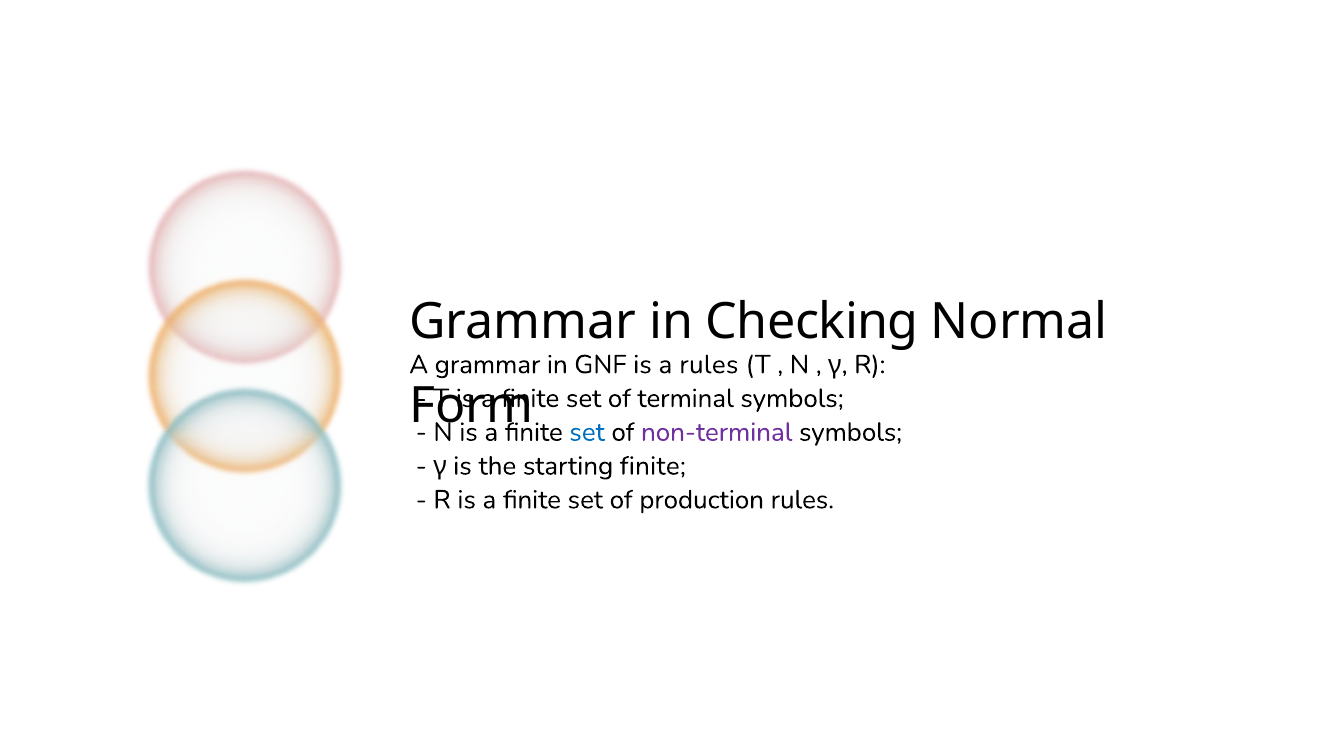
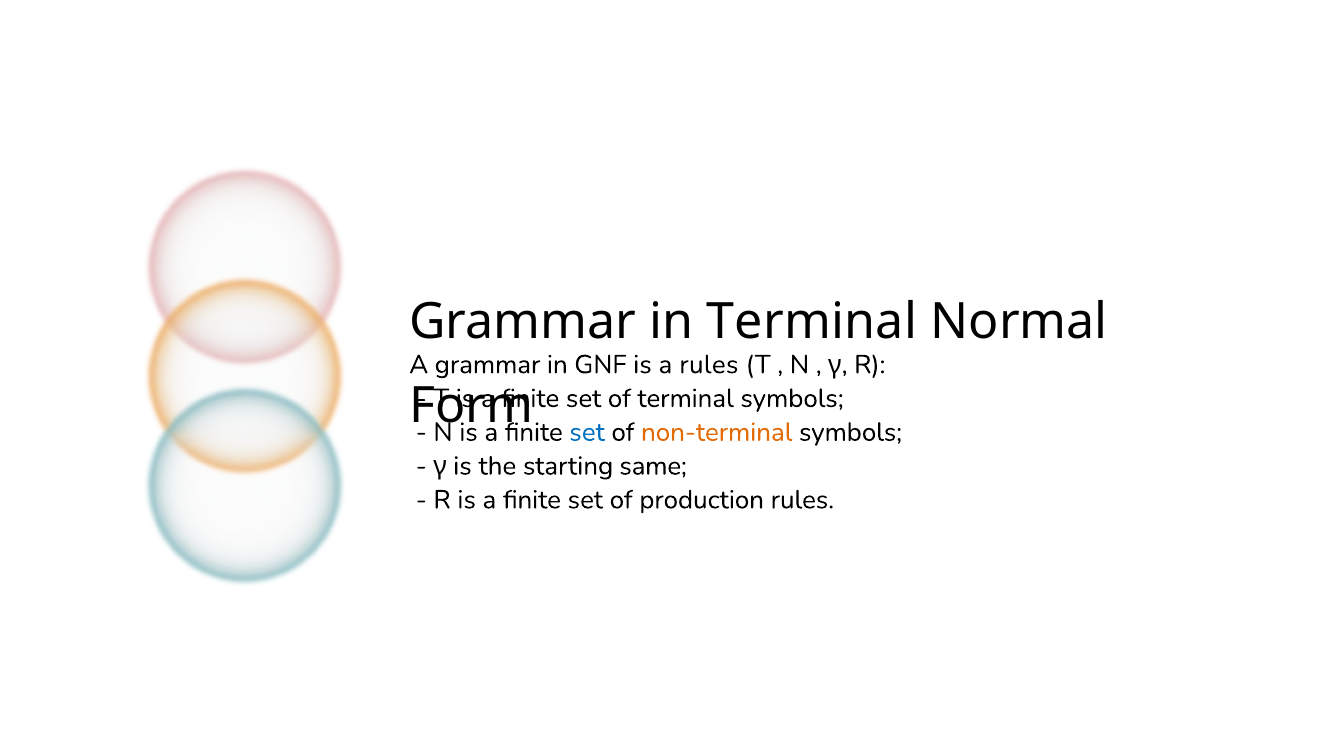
in Checking: Checking -> Terminal
non-terminal colour: purple -> orange
starting finite: finite -> same
